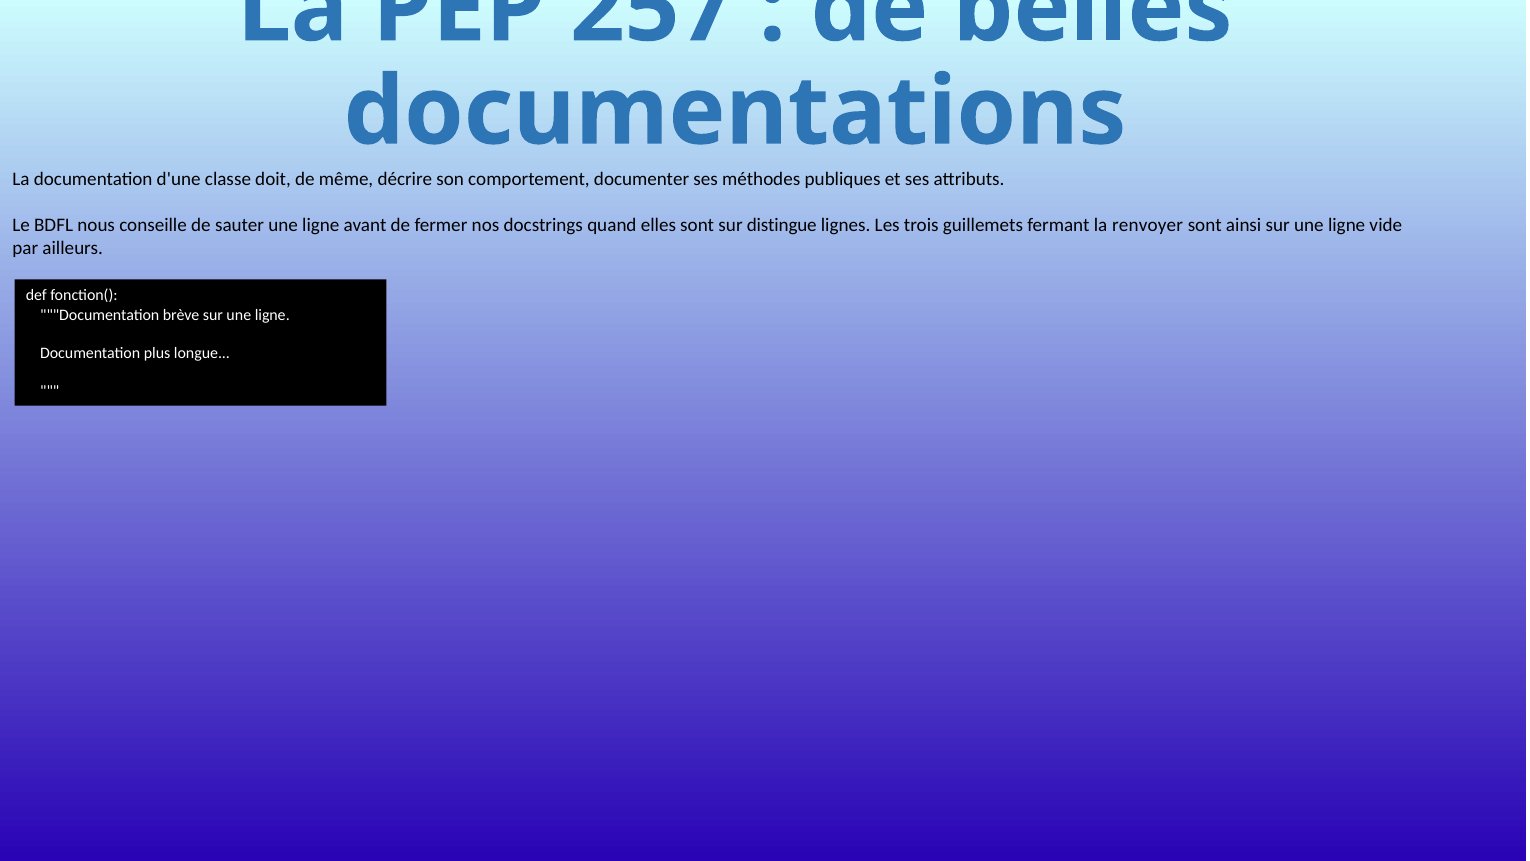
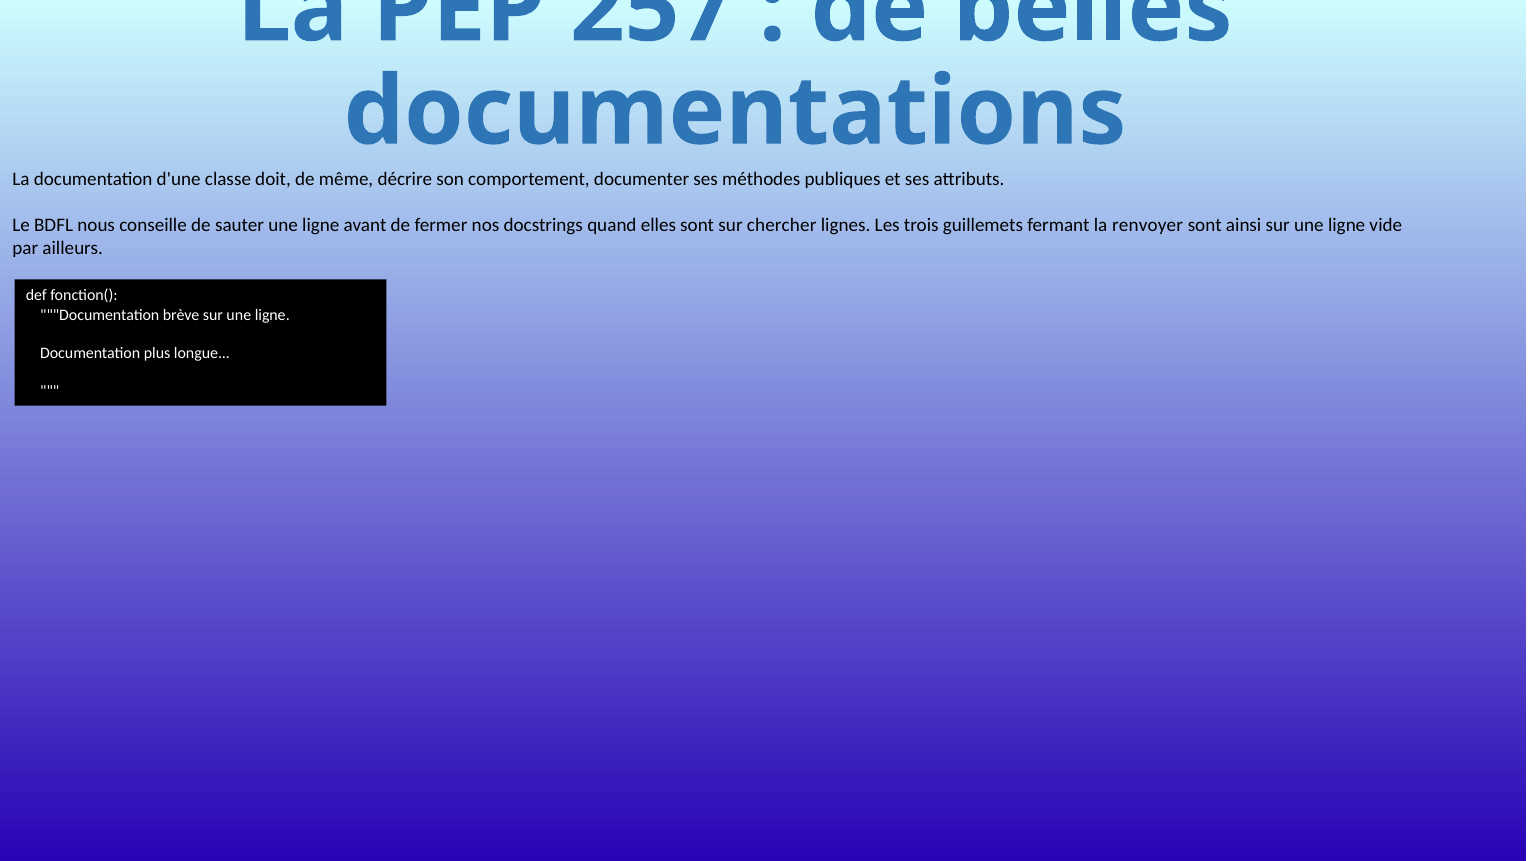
distingue: distingue -> chercher
